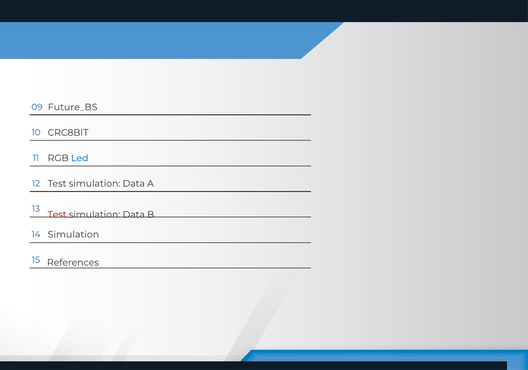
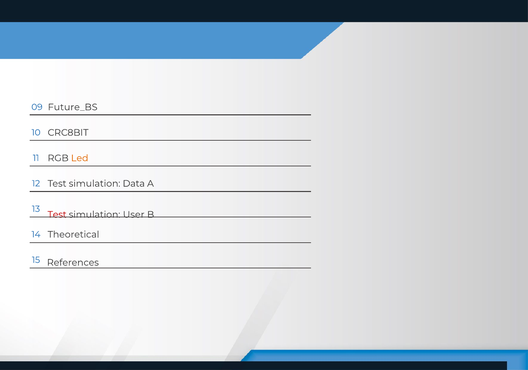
Led colour: blue -> orange
Data at (134, 214): Data -> User
Simulation at (73, 234): Simulation -> Theoretical
